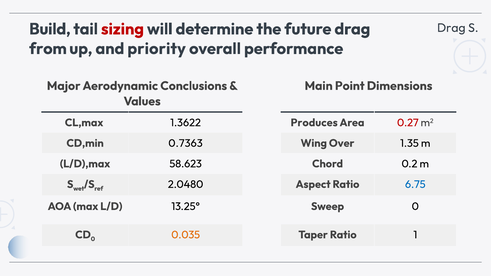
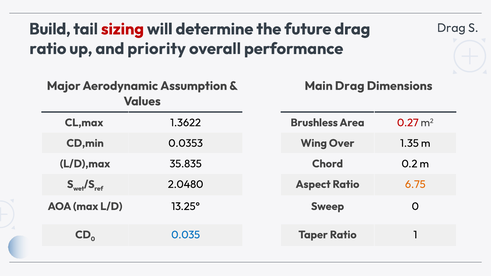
from at (48, 49): from -> ratio
Conclusions: Conclusions -> Assumption
Main Point: Point -> Drag
Produces: Produces -> Brushless
0.7363: 0.7363 -> 0.0353
58.623: 58.623 -> 35.835
6.75 colour: blue -> orange
0.035 colour: orange -> blue
